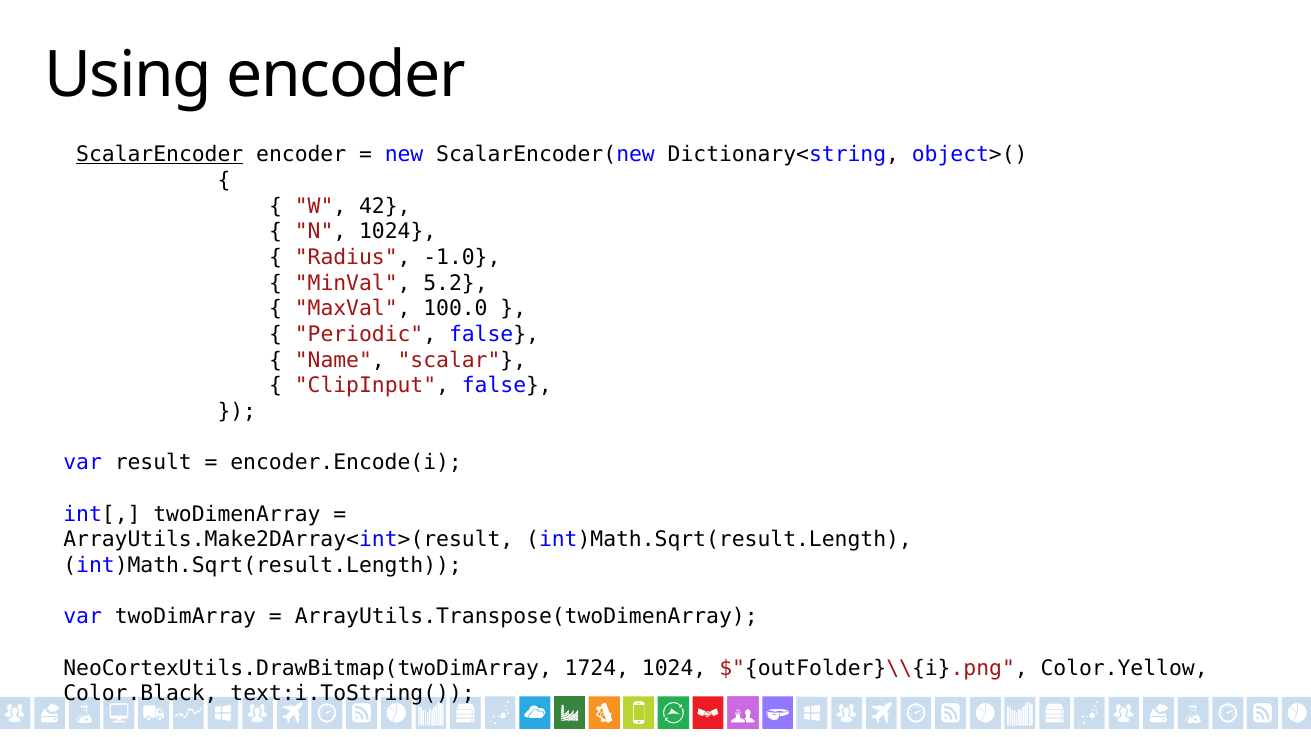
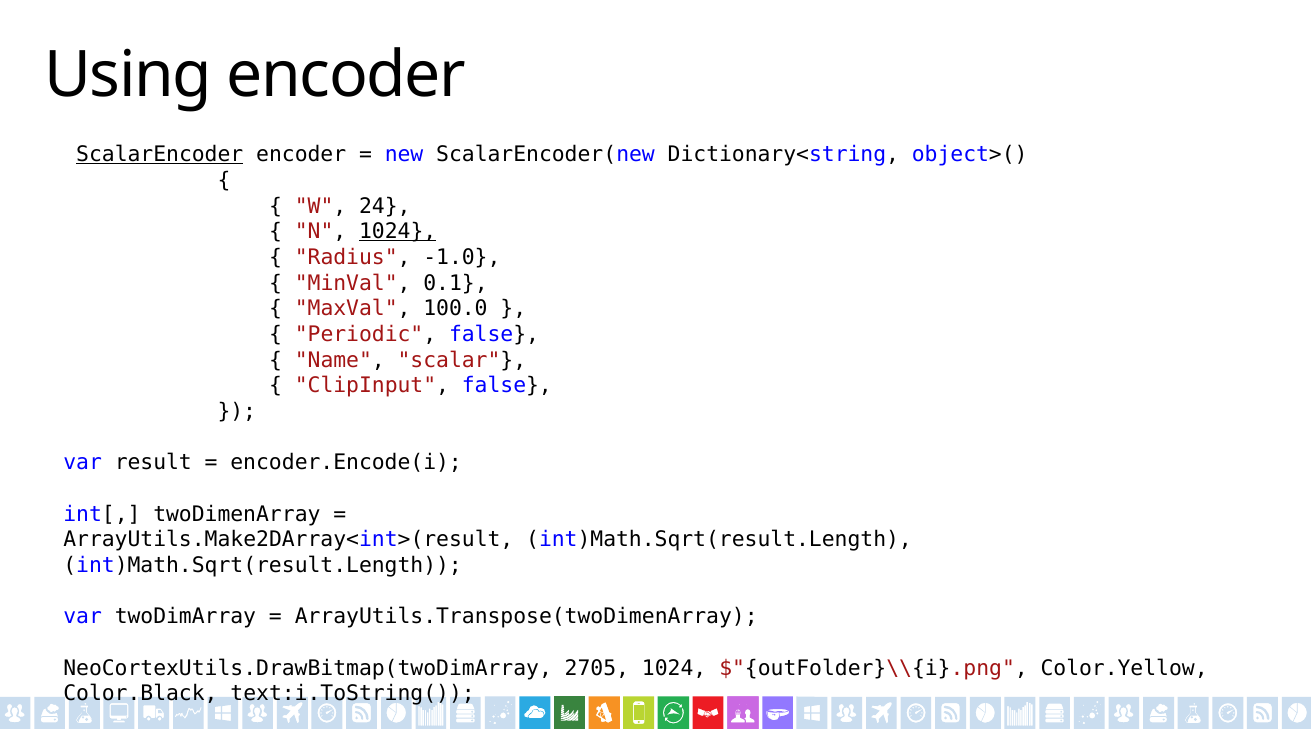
42: 42 -> 24
1024 at (398, 232) underline: none -> present
5.2: 5.2 -> 0.1
1724: 1724 -> 2705
